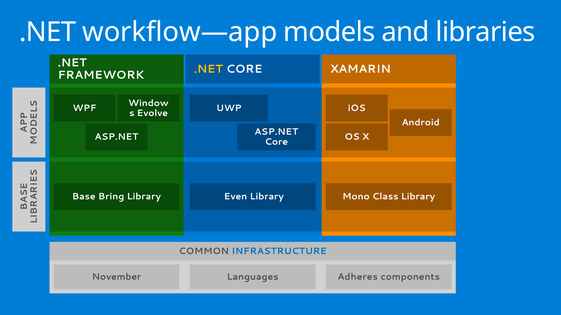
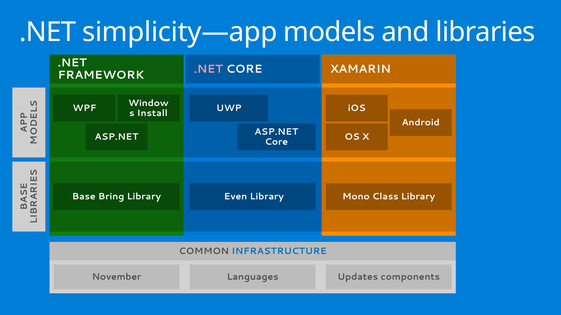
workflow—app: workflow—app -> simplicity—app
.NET at (208, 69) colour: yellow -> pink
Evolve: Evolve -> Install
Adheres: Adheres -> Updates
